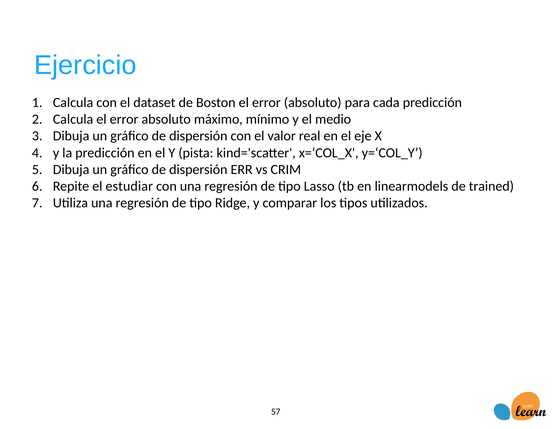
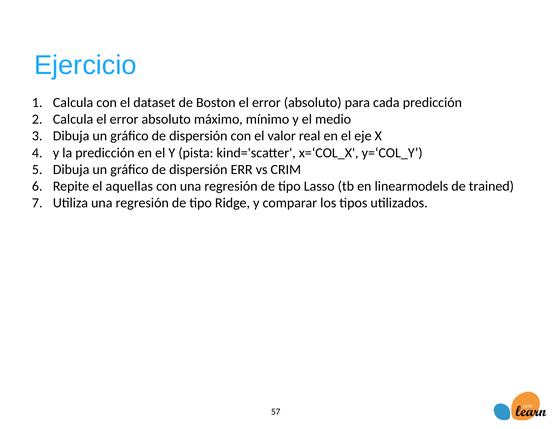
estudiar: estudiar -> aquellas
